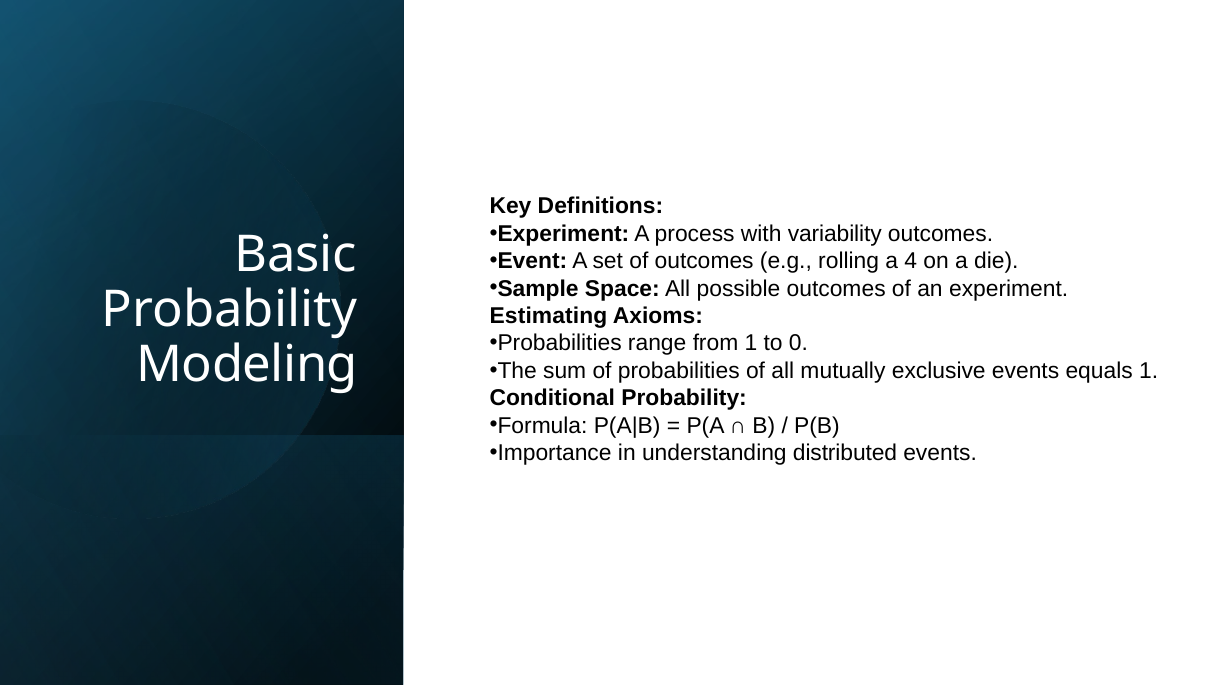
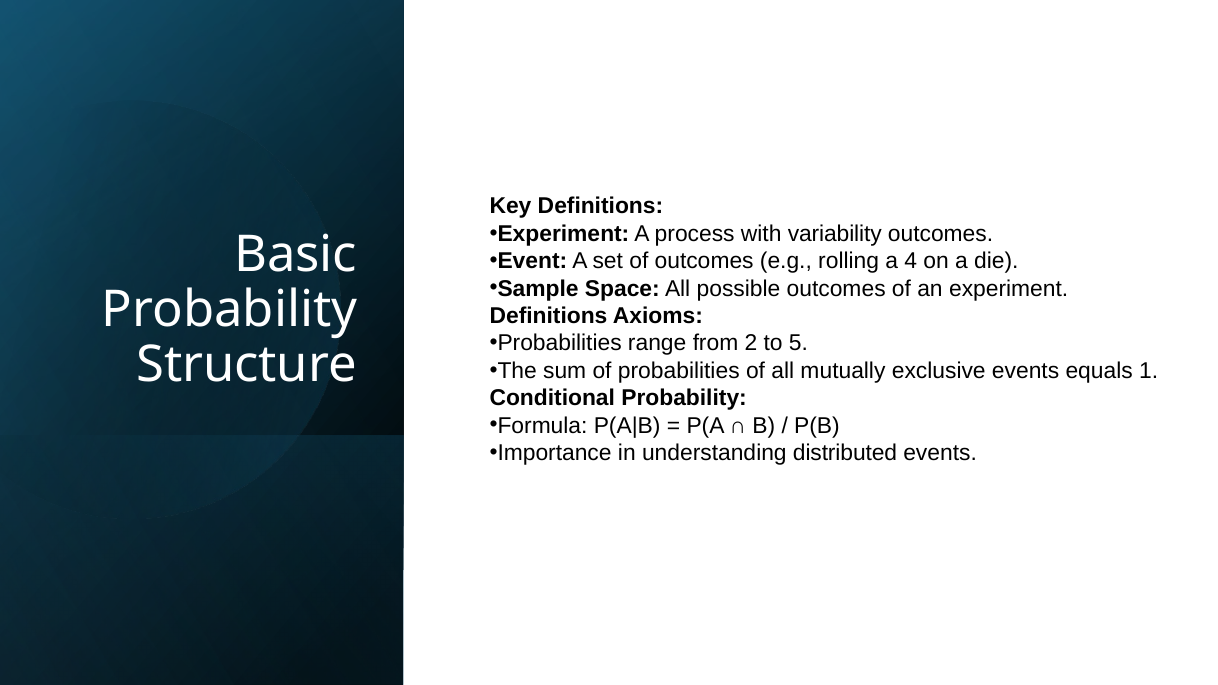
Estimating at (548, 316): Estimating -> Definitions
from 1: 1 -> 2
0: 0 -> 5
Modeling: Modeling -> Structure
